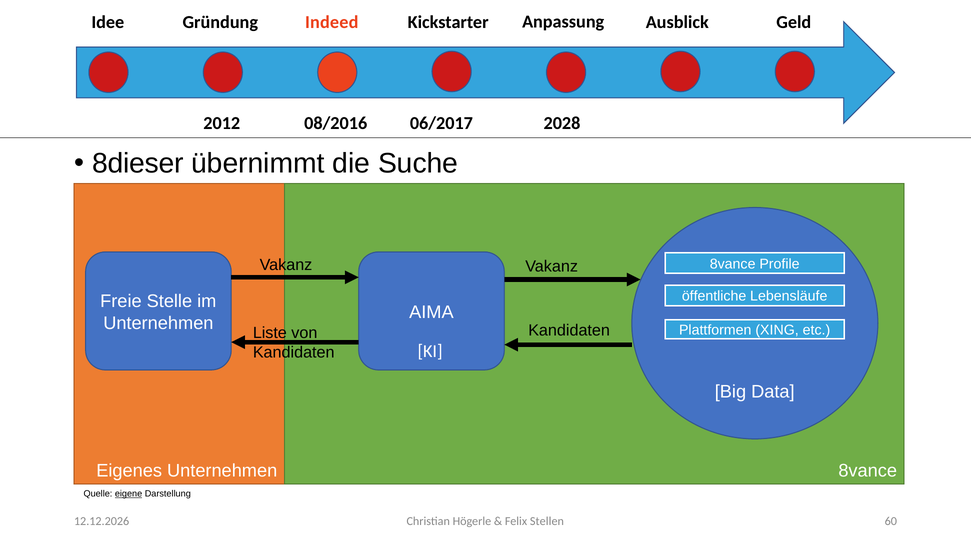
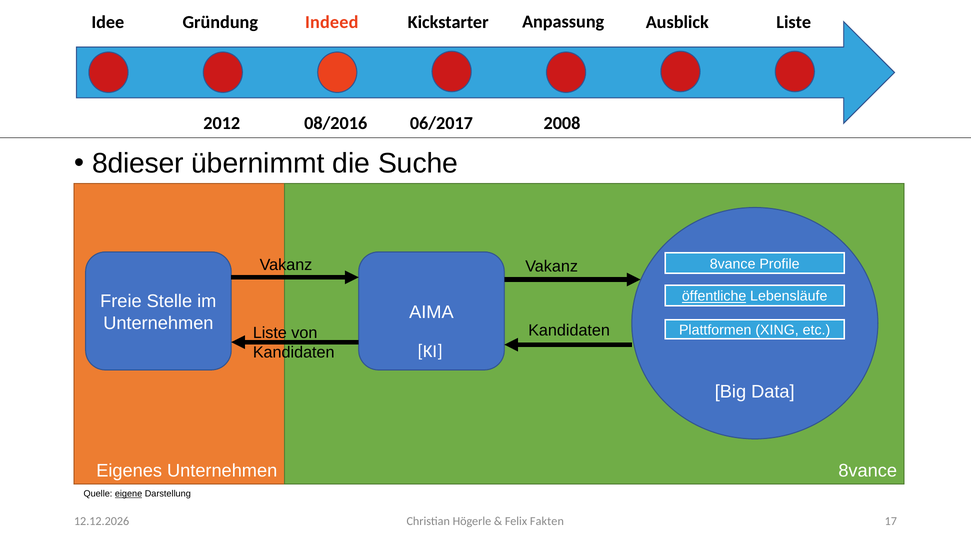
Ausblick Geld: Geld -> Liste
2028: 2028 -> 2008
öffentliche underline: none -> present
60: 60 -> 17
Stellen: Stellen -> Fakten
